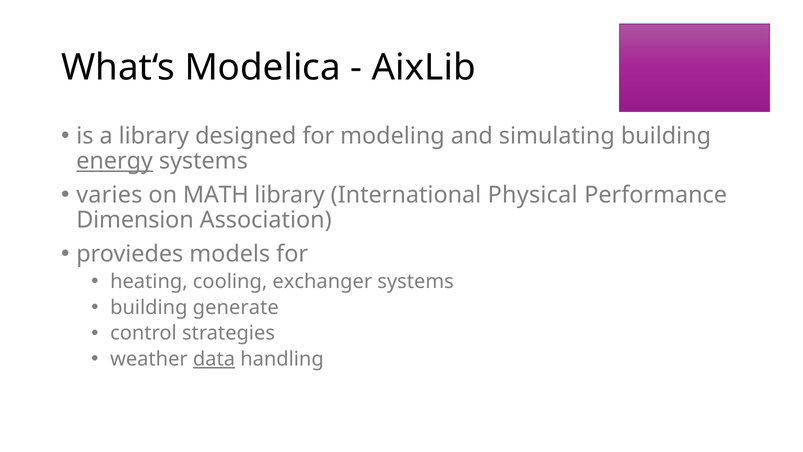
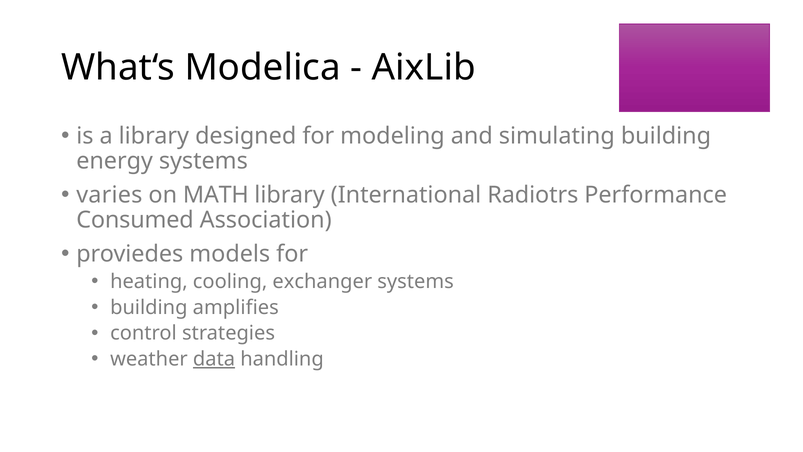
energy underline: present -> none
Physical: Physical -> Radiotrs
Dimension: Dimension -> Consumed
generate: generate -> amplifies
